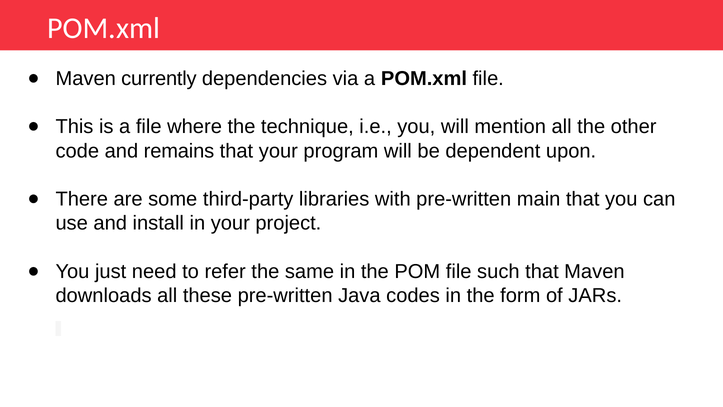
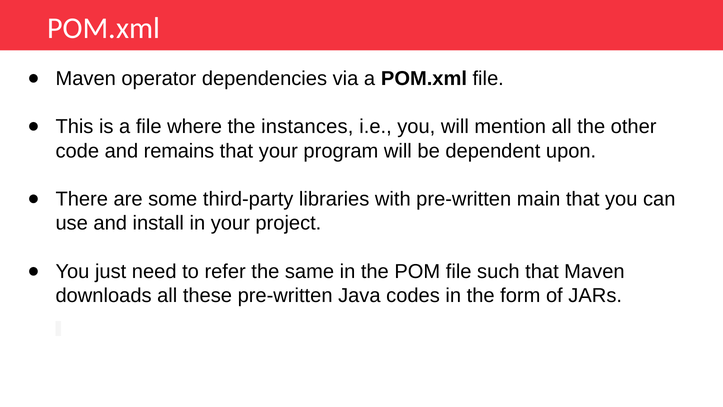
currently: currently -> operator
technique: technique -> instances
